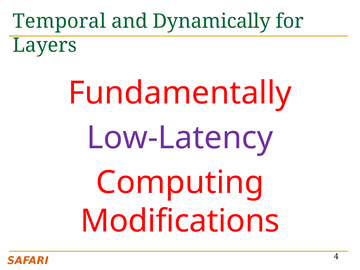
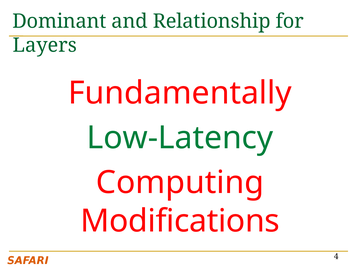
Temporal: Temporal -> Dominant
Dynamically: Dynamically -> Relationship
Low-Latency colour: purple -> green
